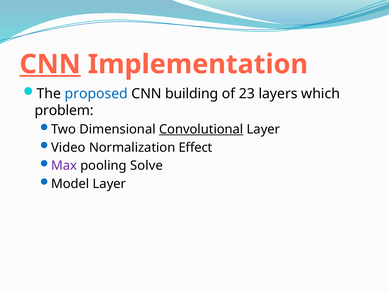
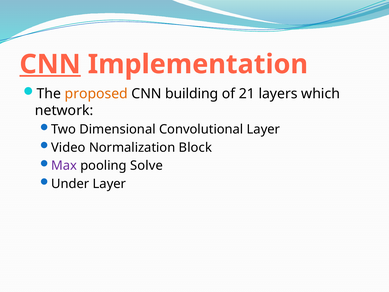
proposed colour: blue -> orange
23: 23 -> 21
problem: problem -> network
Convolutional underline: present -> none
Effect: Effect -> Block
Model: Model -> Under
